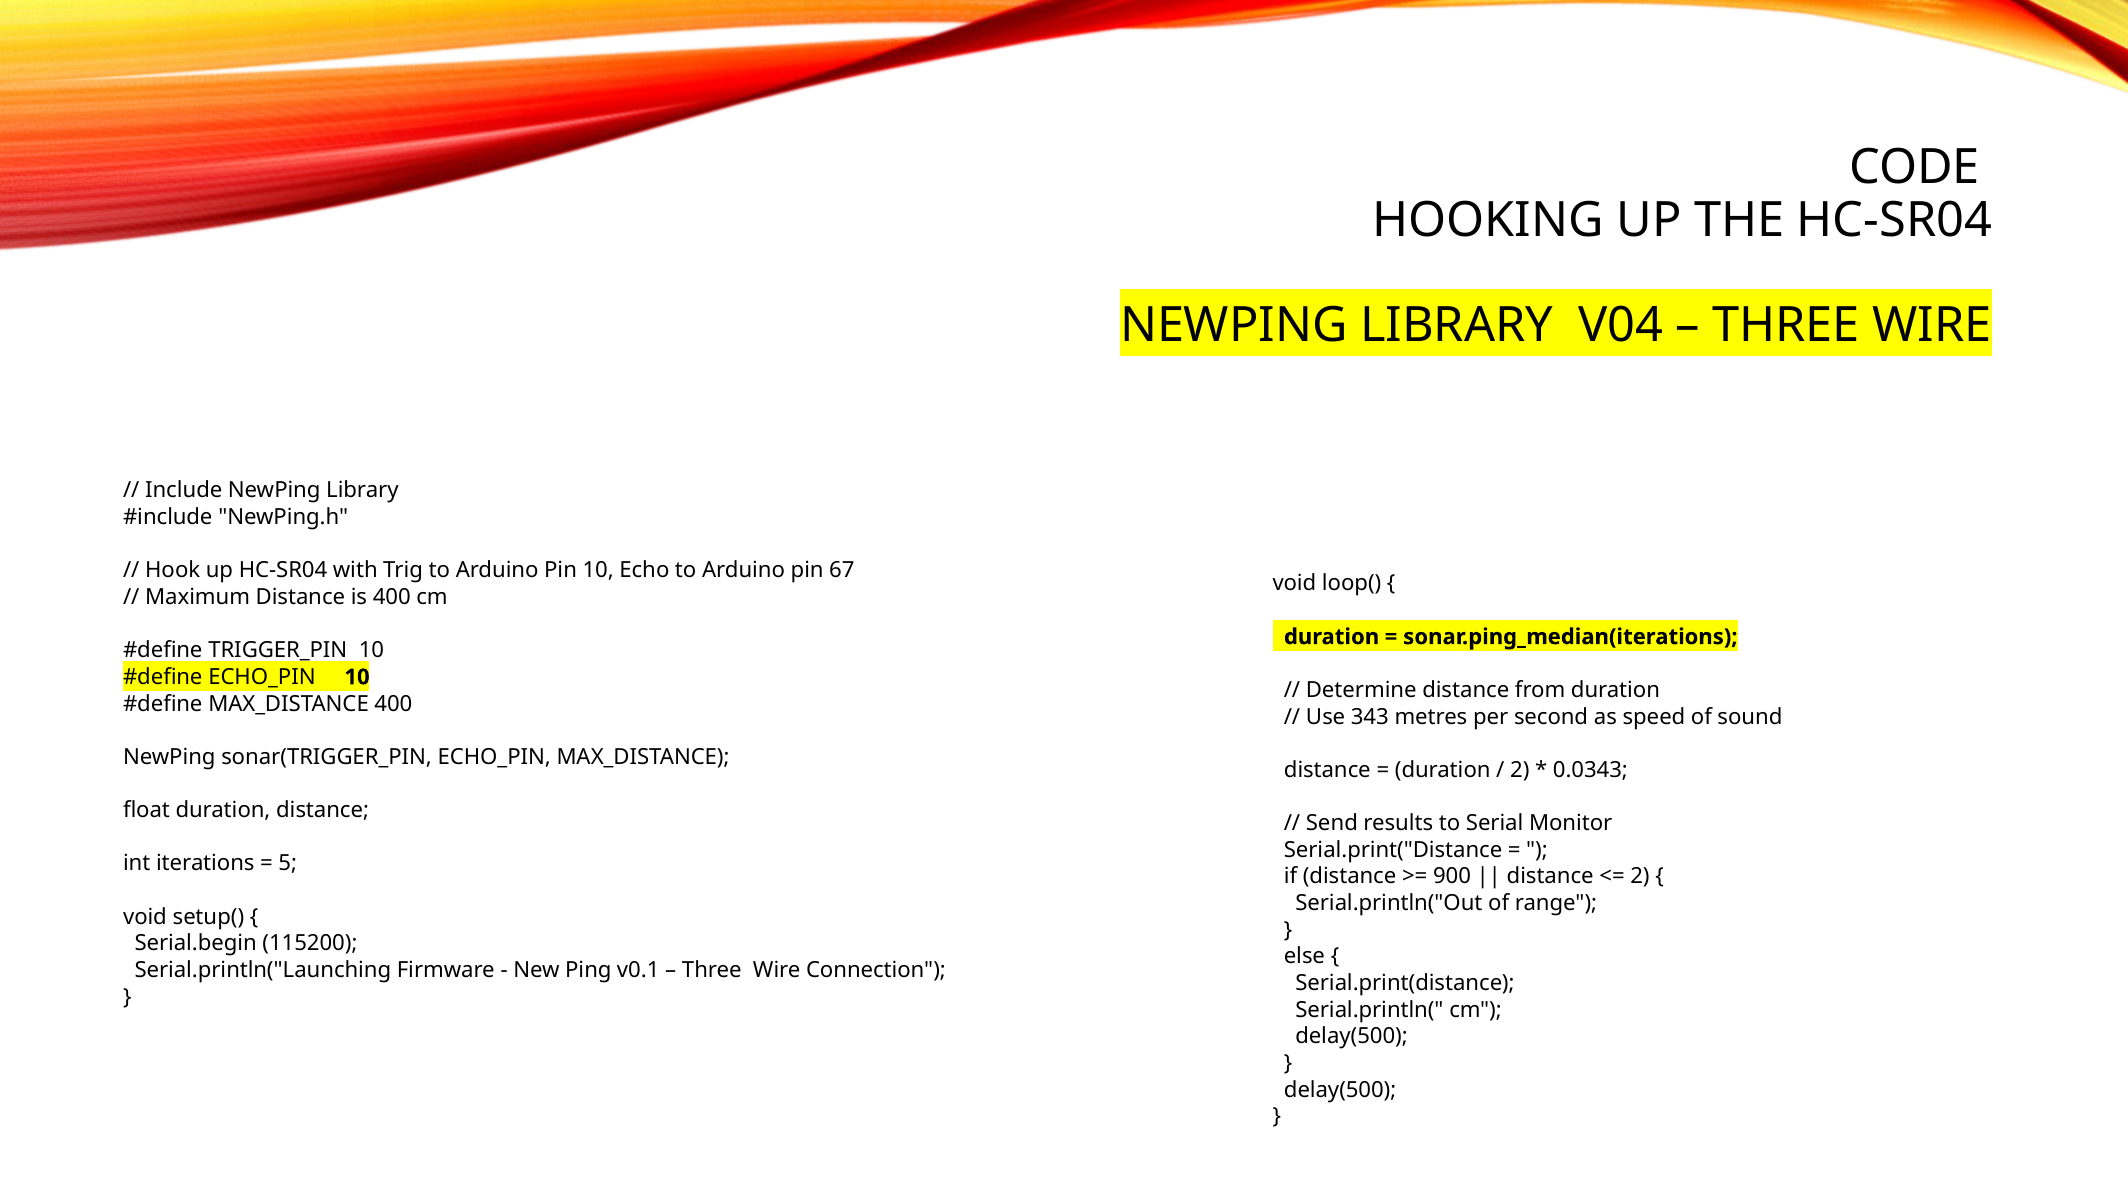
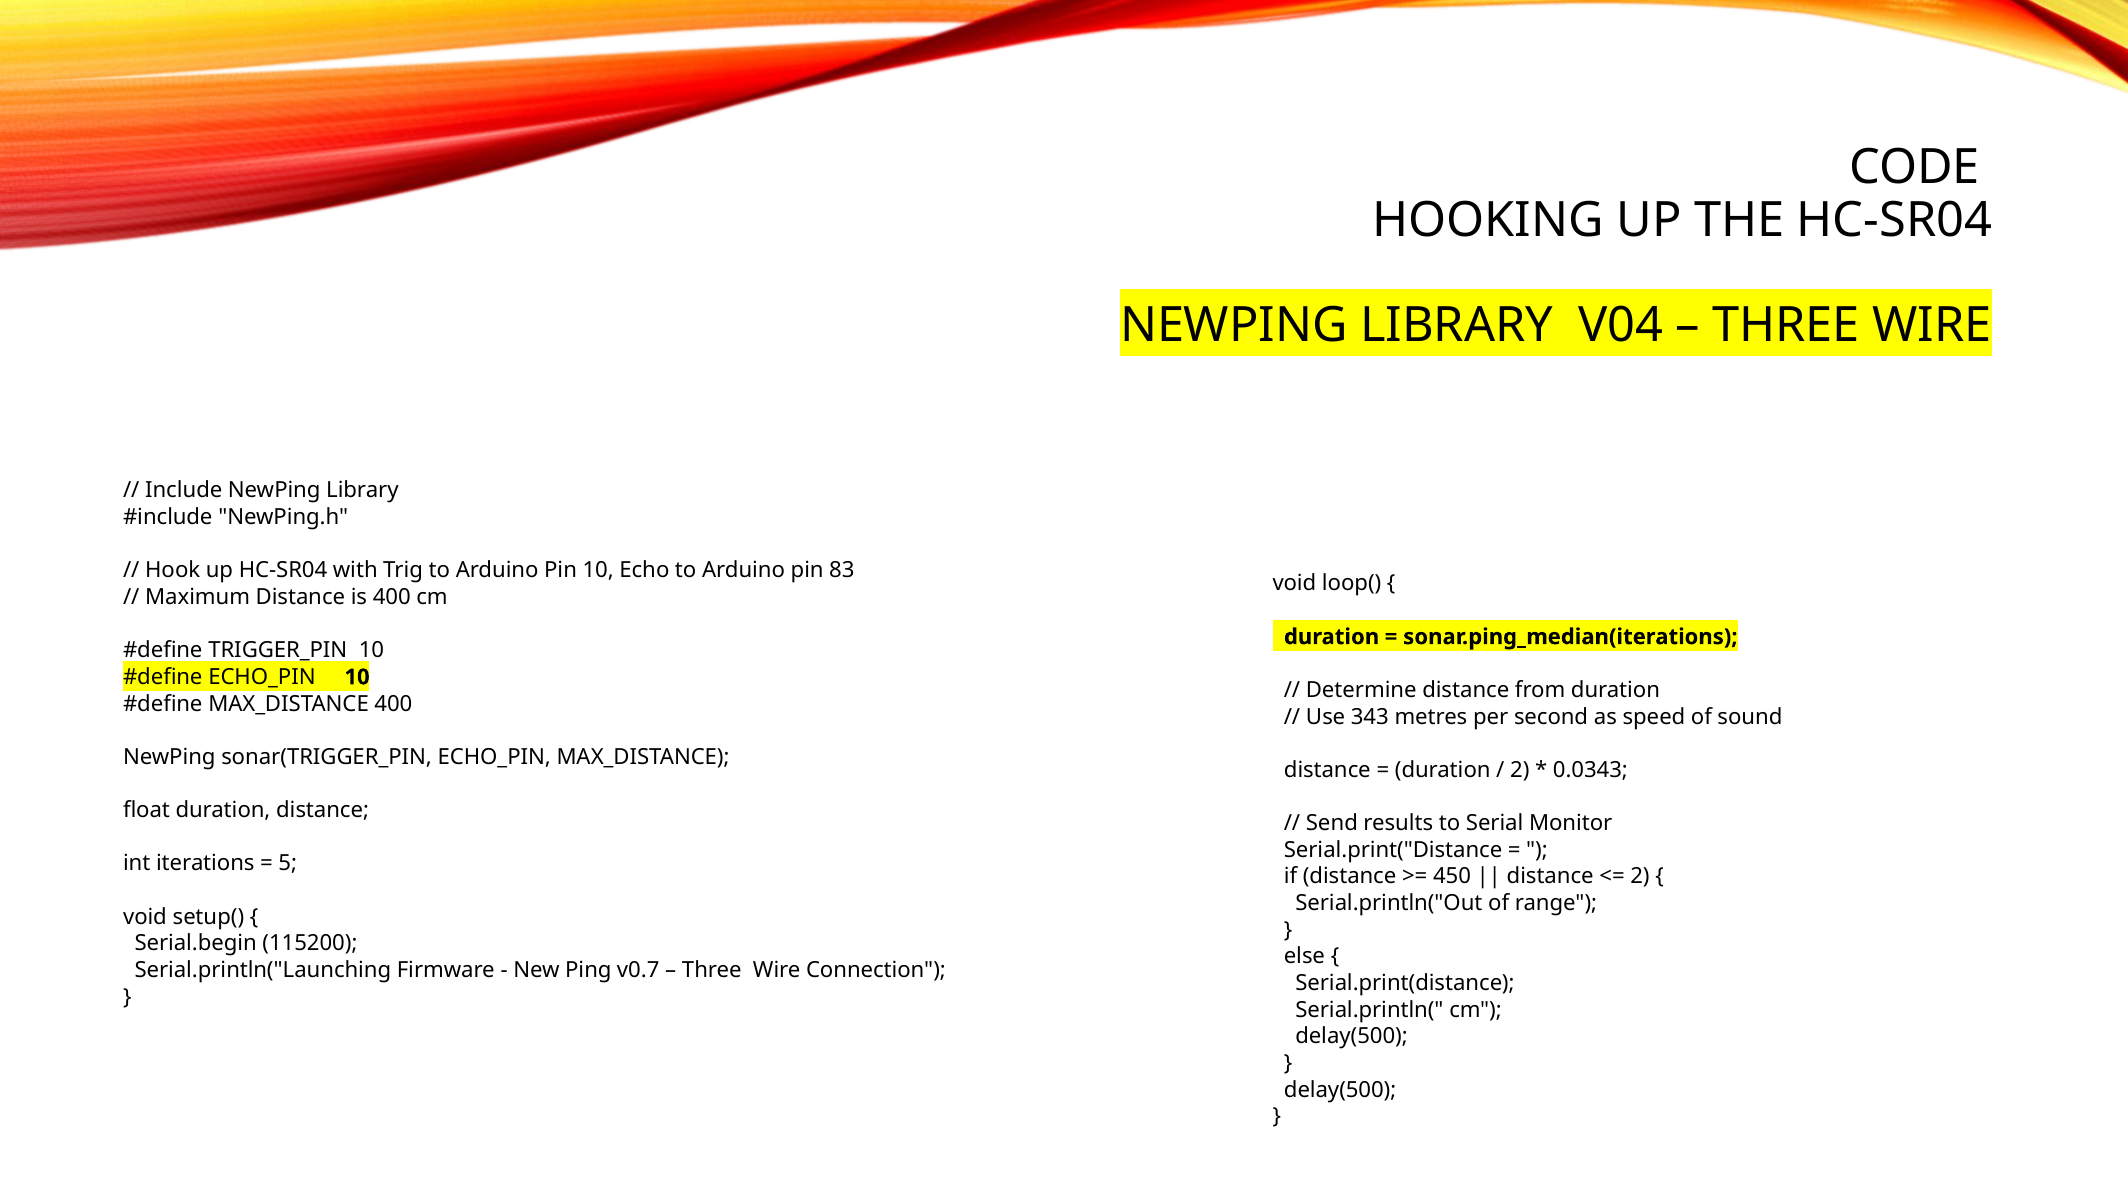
67: 67 -> 83
900: 900 -> 450
v0.1: v0.1 -> v0.7
